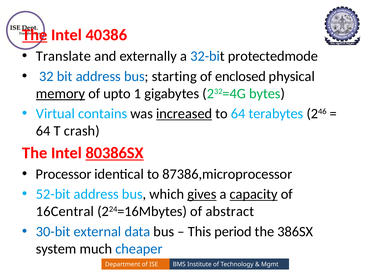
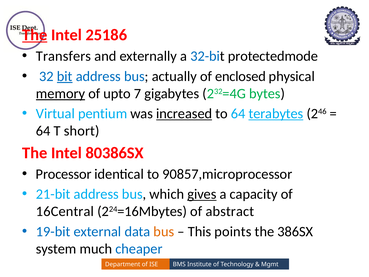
40386: 40386 -> 25186
Translate: Translate -> Transfers
bit underline: none -> present
starting: starting -> actually
1: 1 -> 7
contains: contains -> pentium
terabytes underline: none -> present
crash: crash -> short
80386SX underline: present -> none
87386,microprocessor: 87386,microprocessor -> 90857,microprocessor
52-bit: 52-bit -> 21-bit
capacity underline: present -> none
30-bit: 30-bit -> 19-bit
bus at (164, 231) colour: black -> orange
period: period -> points
